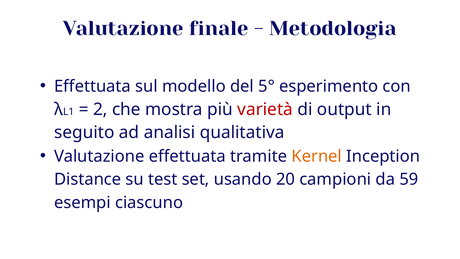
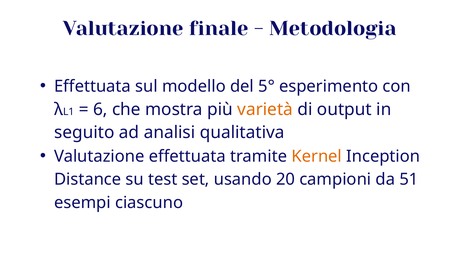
2: 2 -> 6
varietà colour: red -> orange
59: 59 -> 51
